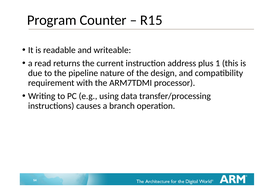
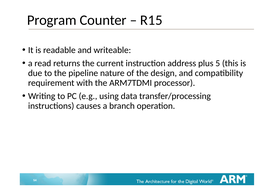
1: 1 -> 5
